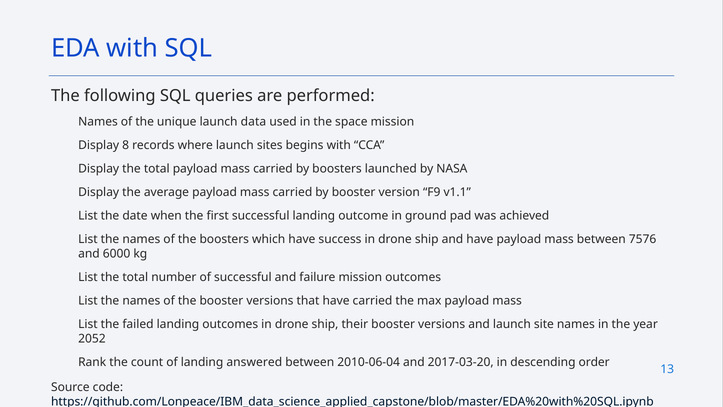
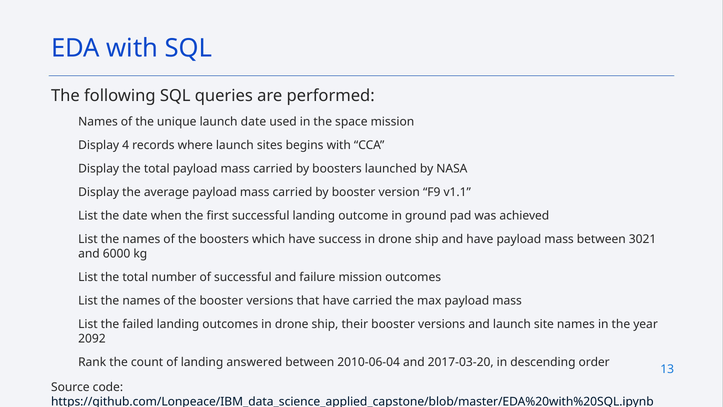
launch data: data -> date
8: 8 -> 4
7576: 7576 -> 3021
2052: 2052 -> 2092
